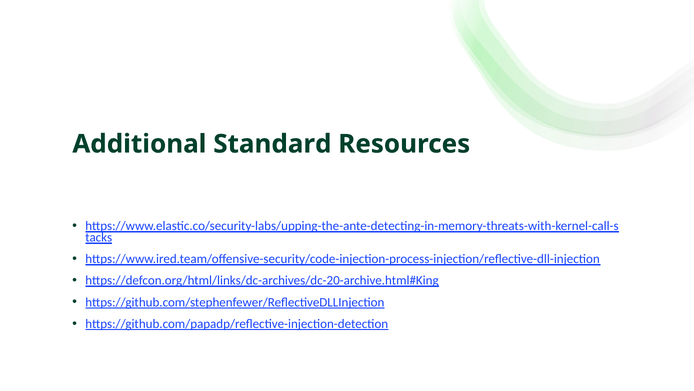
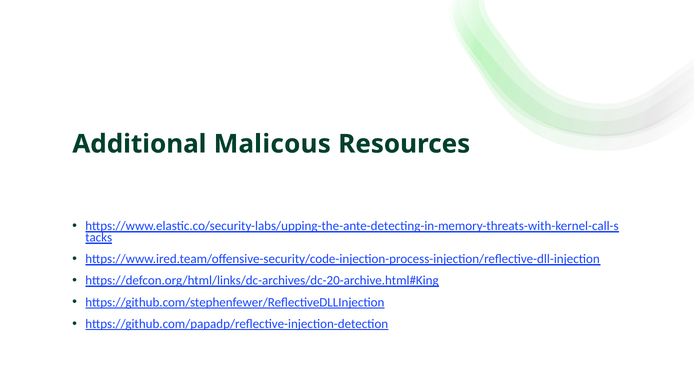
Standard: Standard -> Malicous
